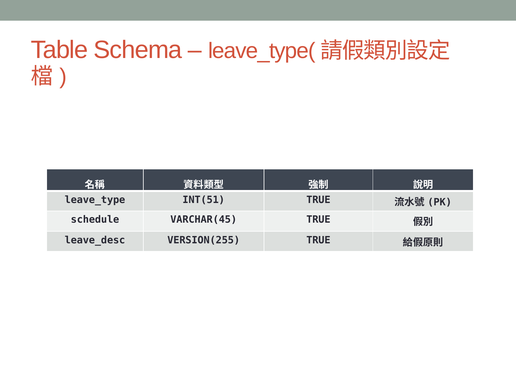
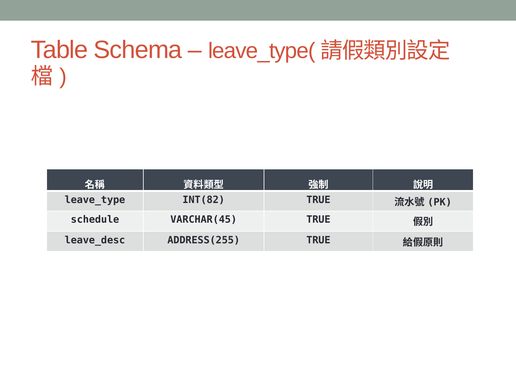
INT(51: INT(51 -> INT(82
VERSION(255: VERSION(255 -> ADDRESS(255
